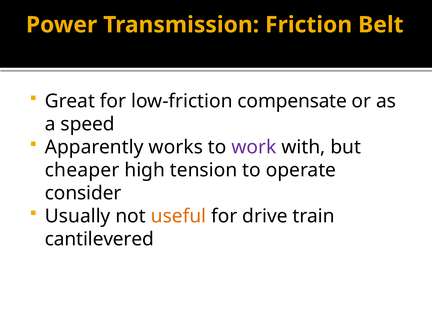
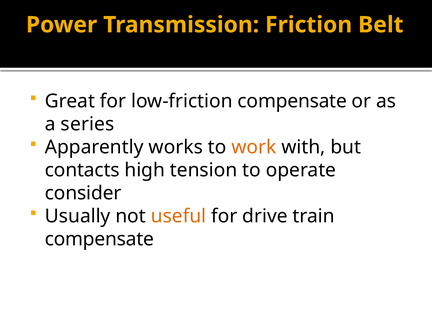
speed: speed -> series
work colour: purple -> orange
cheaper: cheaper -> contacts
cantilevered at (99, 239): cantilevered -> compensate
